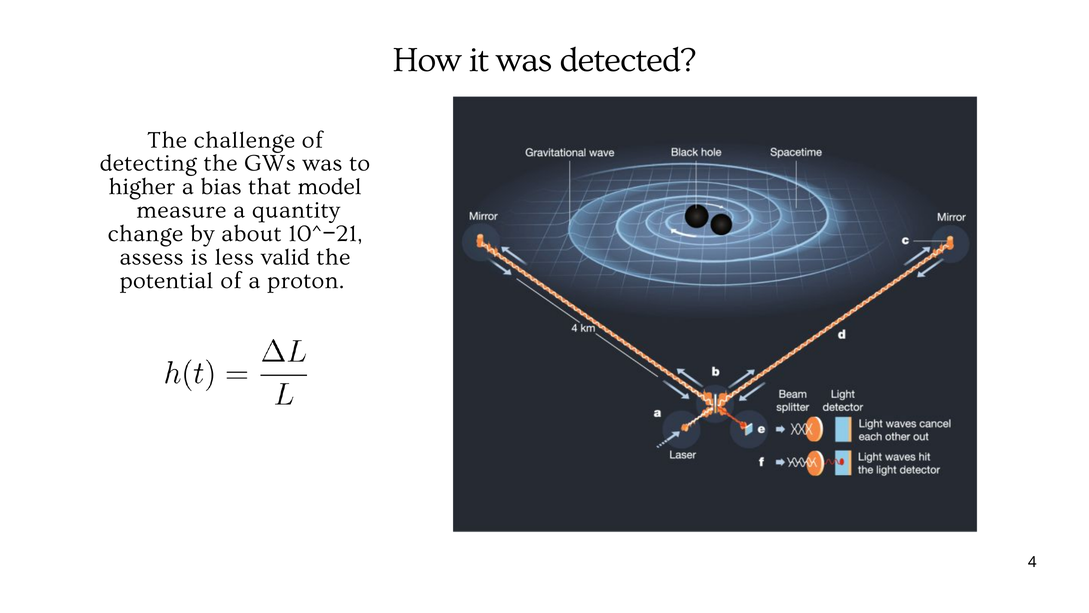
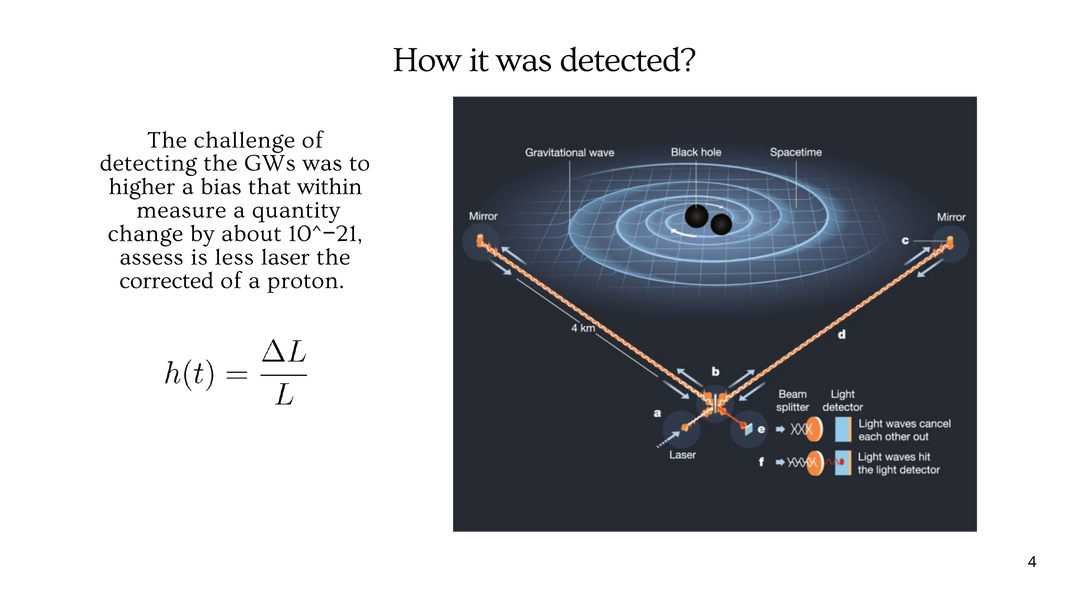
model: model -> within
valid: valid -> laser
potential: potential -> corrected
